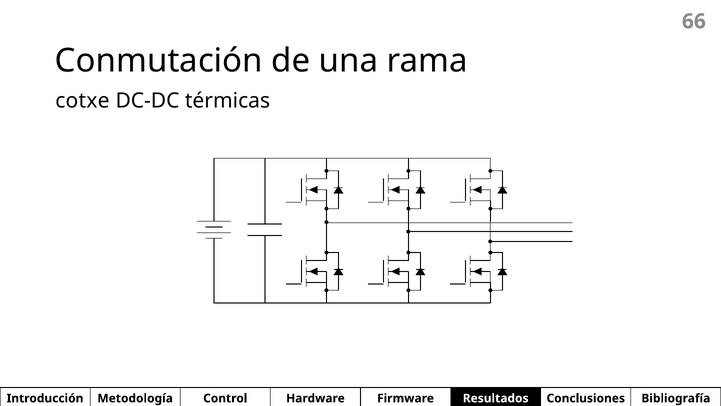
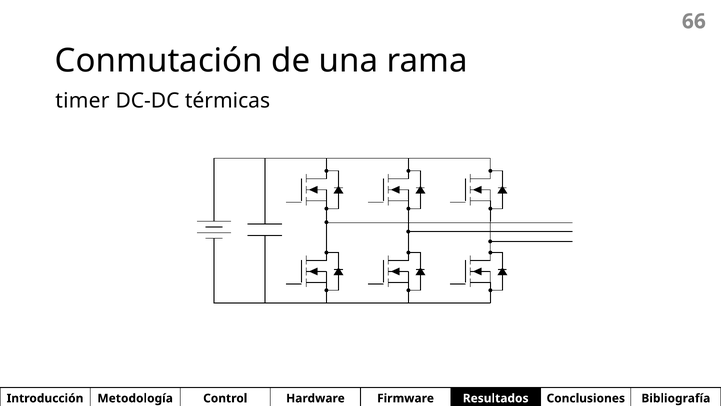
cotxe: cotxe -> timer
